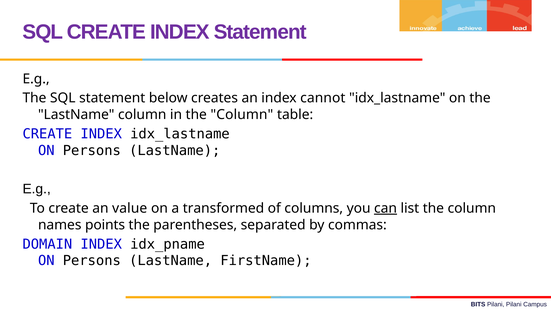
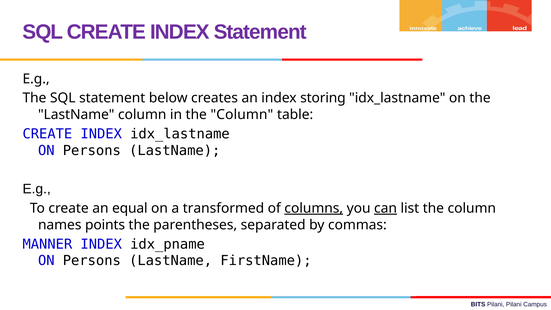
cannot: cannot -> storing
value: value -> equal
columns underline: none -> present
DOMAIN: DOMAIN -> MANNER
